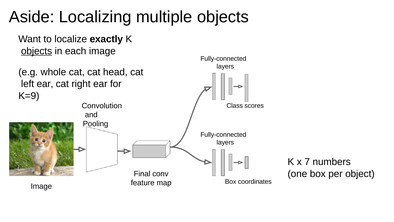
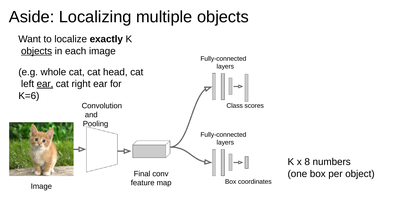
ear at (45, 84) underline: none -> present
K=9: K=9 -> K=6
x 7: 7 -> 8
